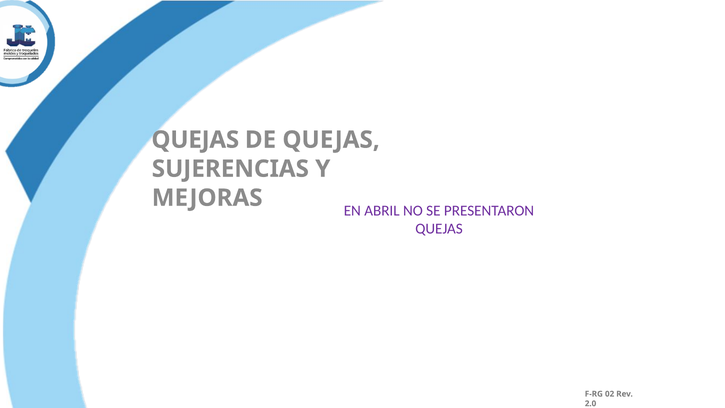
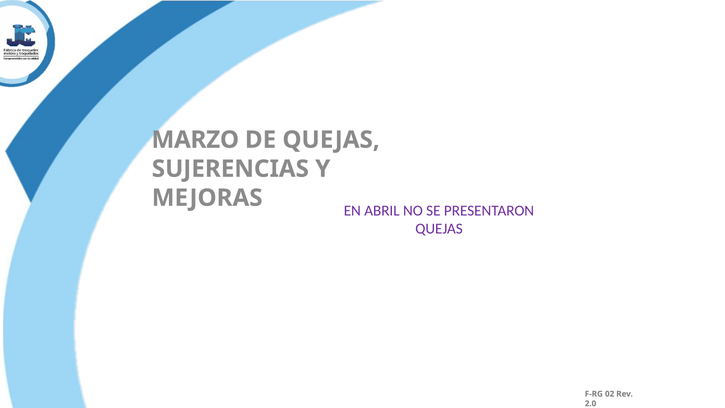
QUEJAS at (195, 140): QUEJAS -> MARZO
